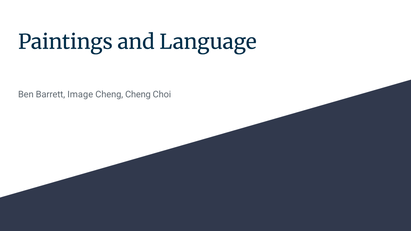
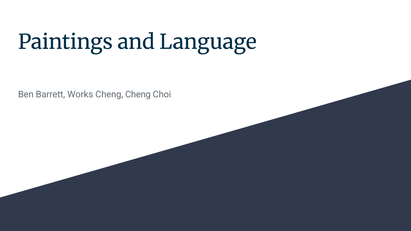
Image: Image -> Works
